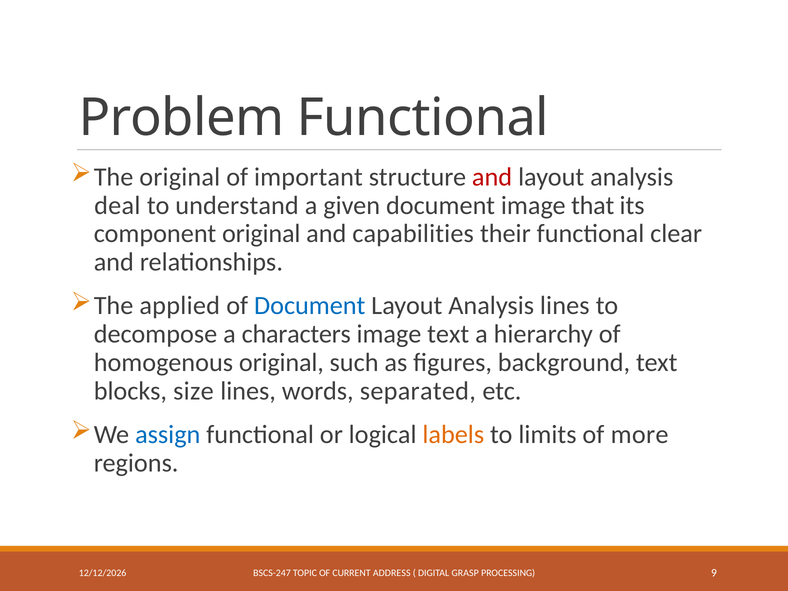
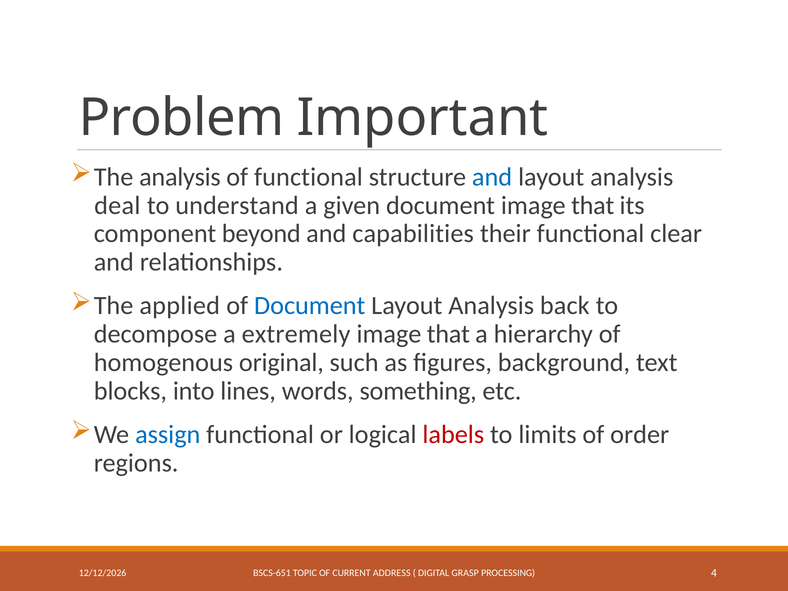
Problem Functional: Functional -> Important
The original: original -> analysis
of important: important -> functional
and at (492, 177) colour: red -> blue
component original: original -> beyond
Analysis lines: lines -> back
characters: characters -> extremely
text at (448, 334): text -> that
size: size -> into
separated: separated -> something
labels colour: orange -> red
more: more -> order
BSCS-247: BSCS-247 -> BSCS-651
9: 9 -> 4
